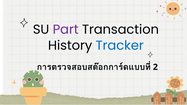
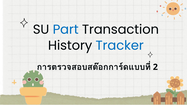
Part colour: purple -> blue
